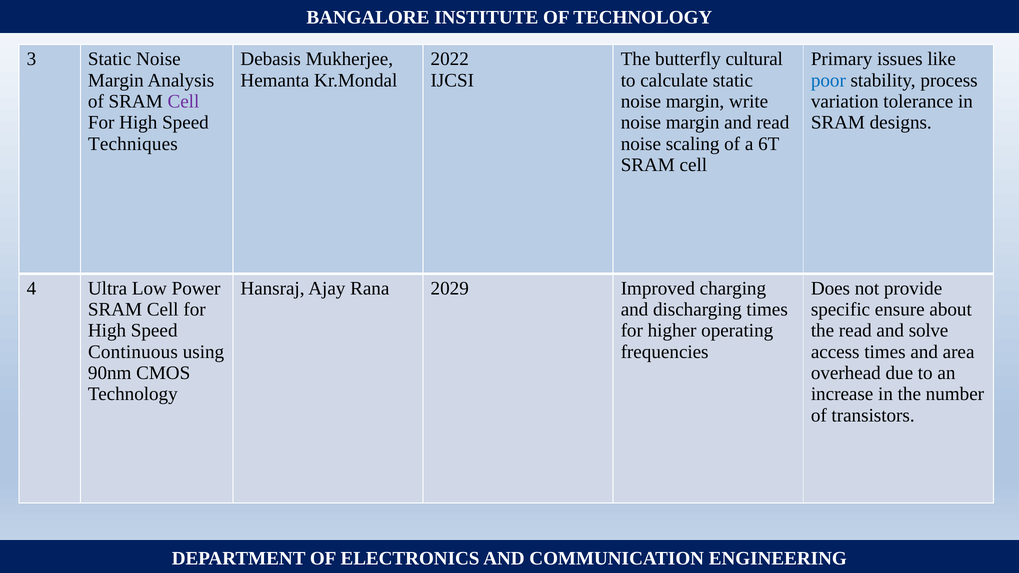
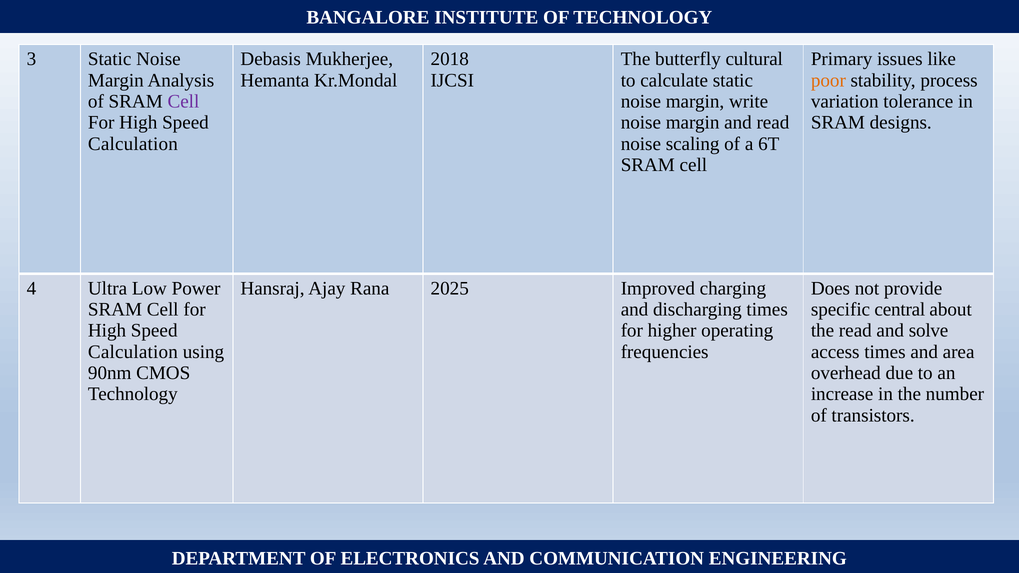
2022: 2022 -> 2018
poor colour: blue -> orange
Techniques at (133, 144): Techniques -> Calculation
2029: 2029 -> 2025
ensure: ensure -> central
Continuous at (133, 352): Continuous -> Calculation
